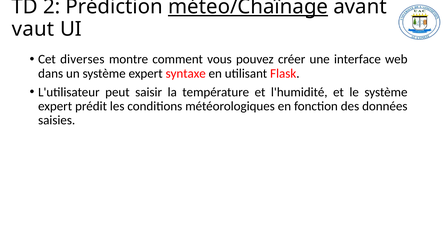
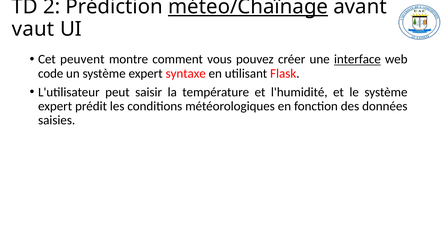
diverses: diverses -> peuvent
interface underline: none -> present
dans: dans -> code
